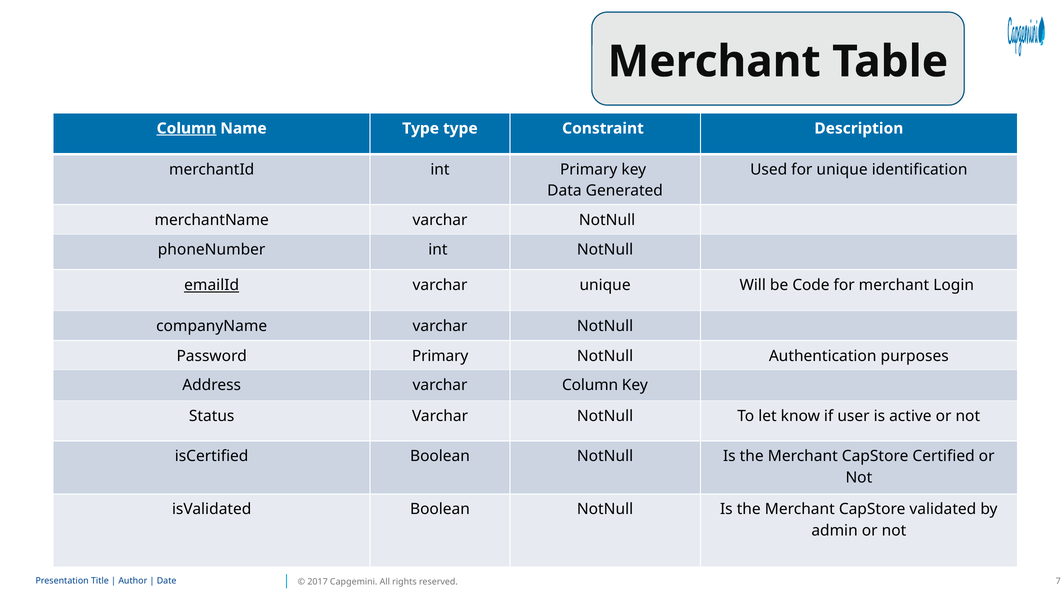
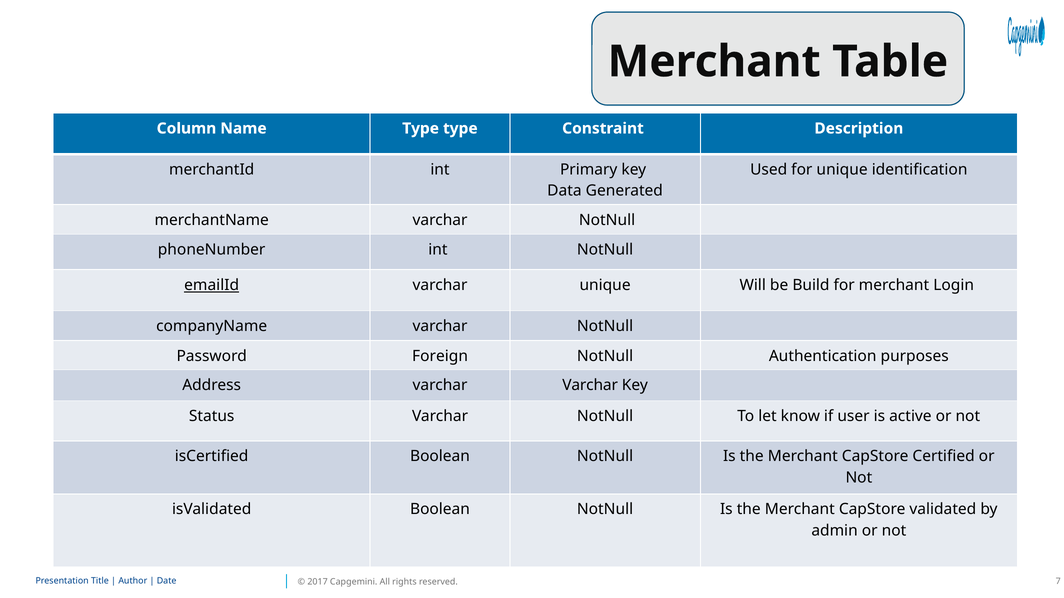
Column at (186, 129) underline: present -> none
Code: Code -> Build
Password Primary: Primary -> Foreign
varchar Column: Column -> Varchar
